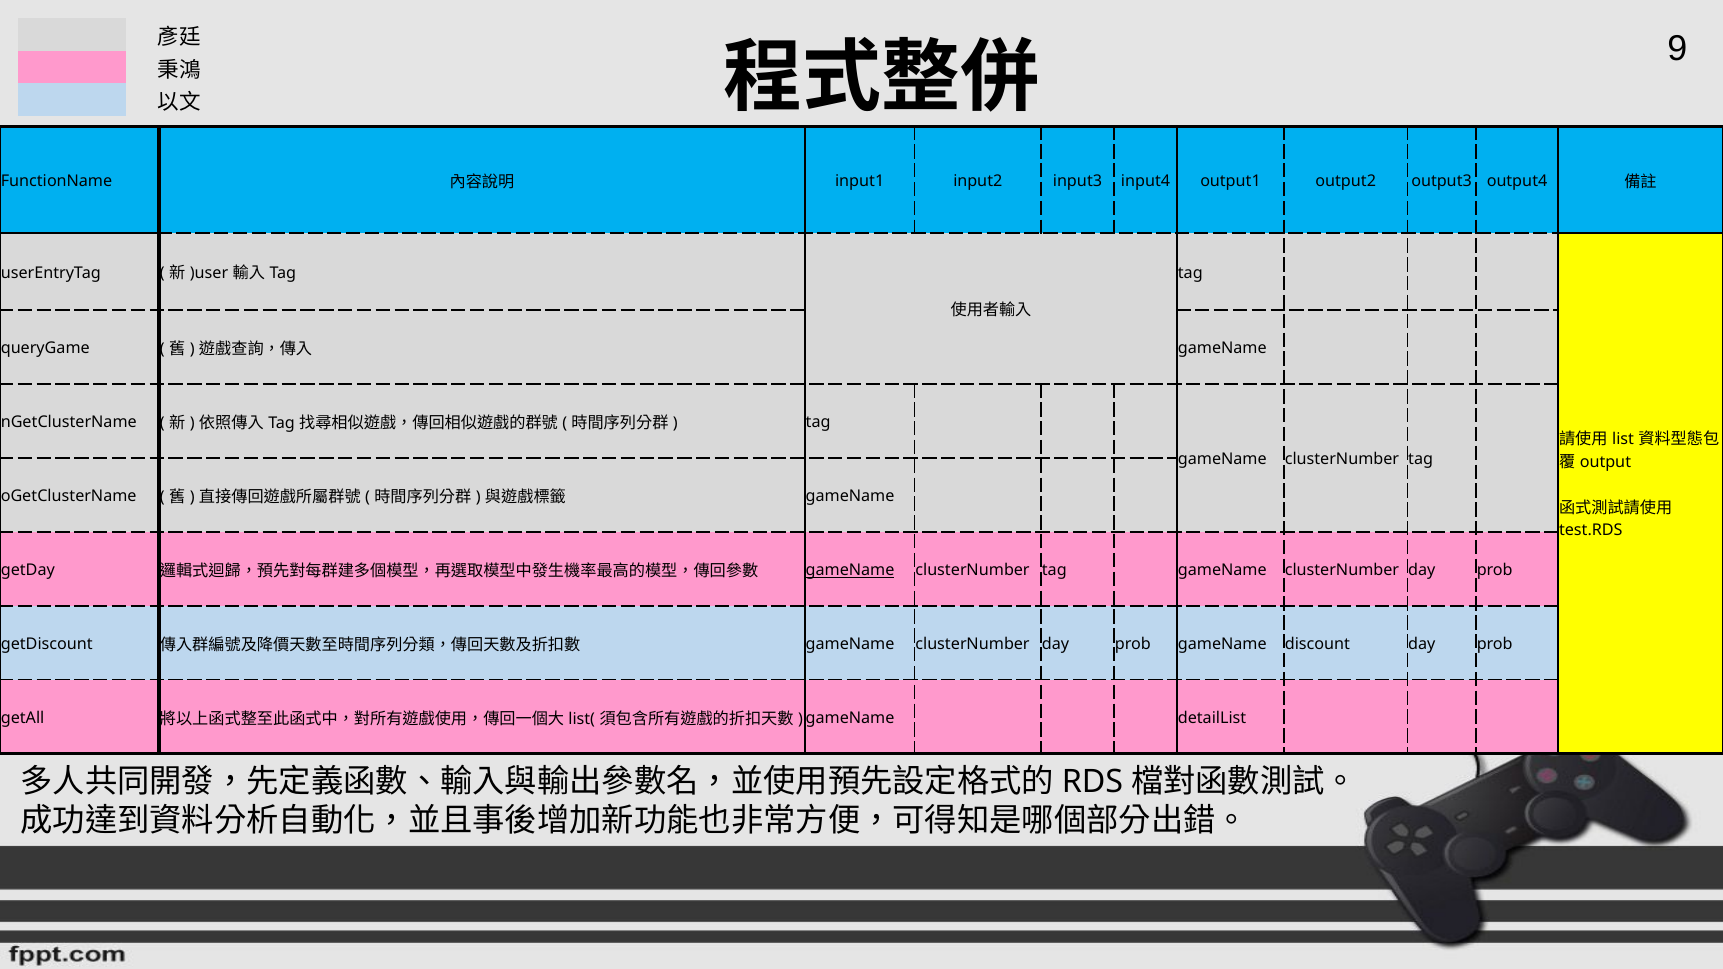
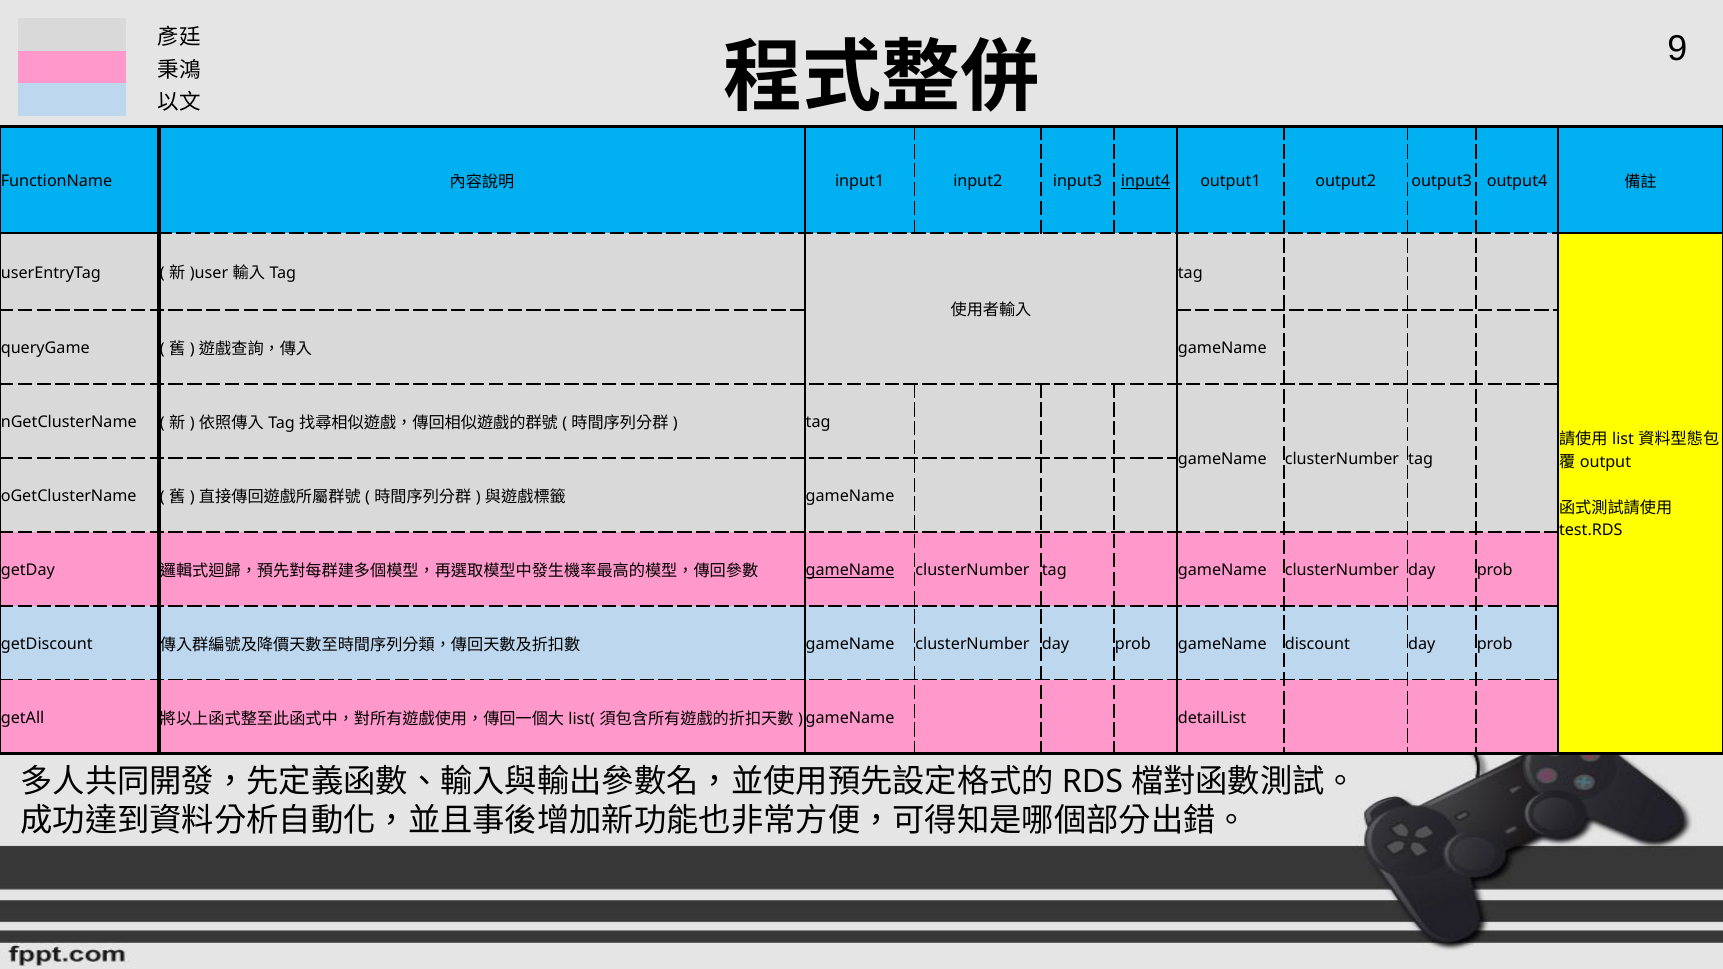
input4 underline: none -> present
